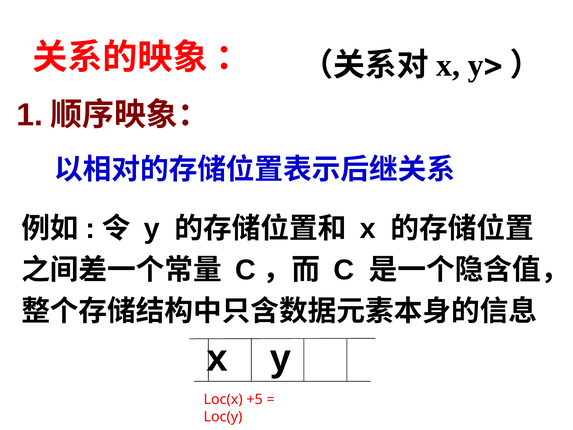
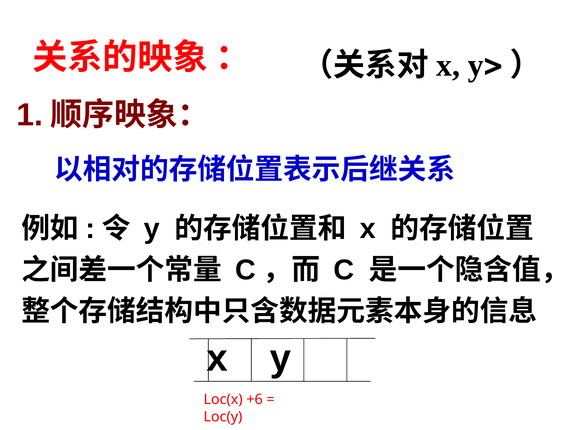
+5: +5 -> +6
